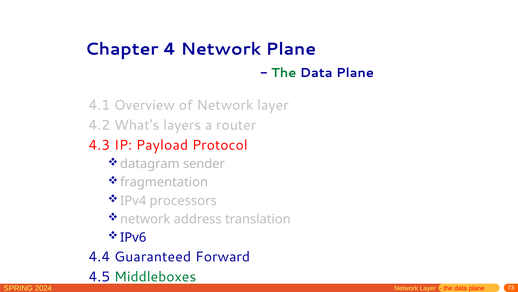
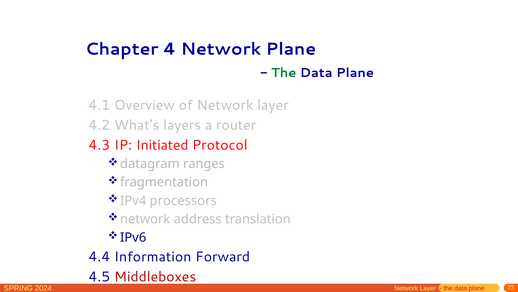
Payload: Payload -> Initiated
sender: sender -> ranges
Guaranteed: Guaranteed -> Information
Middleboxes colour: green -> red
